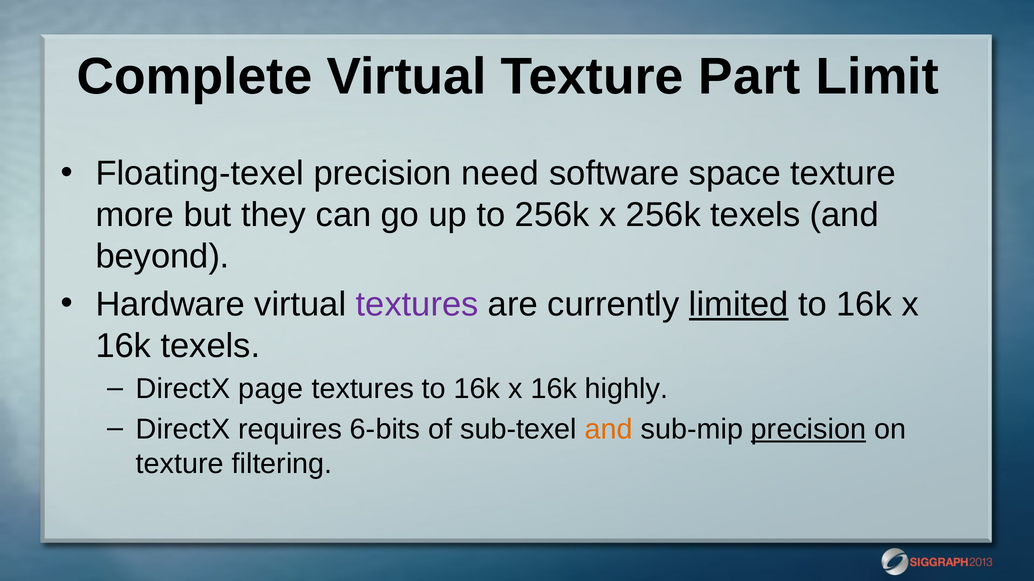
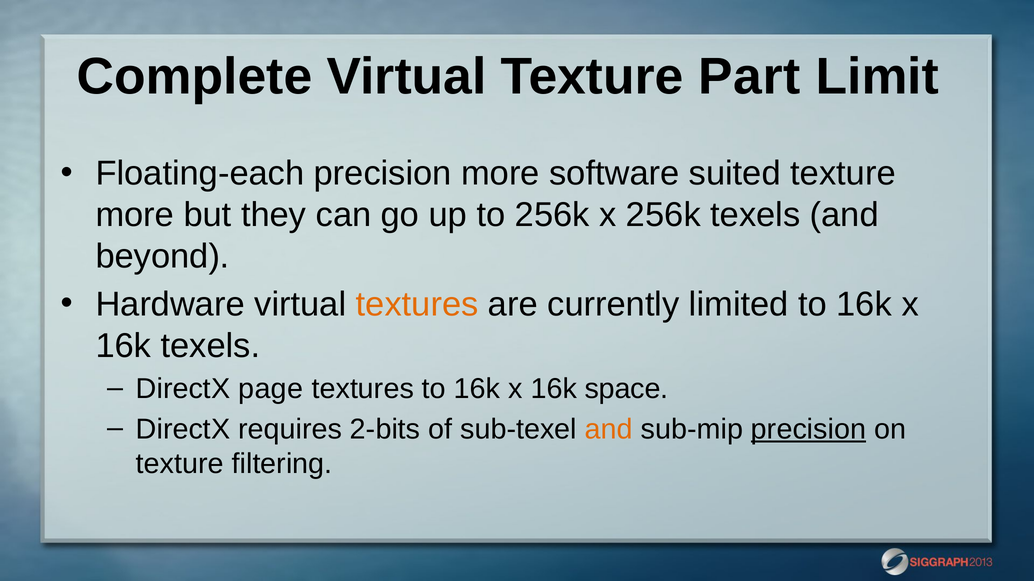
Floating-texel: Floating-texel -> Floating-each
precision need: need -> more
space: space -> suited
textures at (417, 305) colour: purple -> orange
limited underline: present -> none
highly: highly -> space
6-bits: 6-bits -> 2-bits
